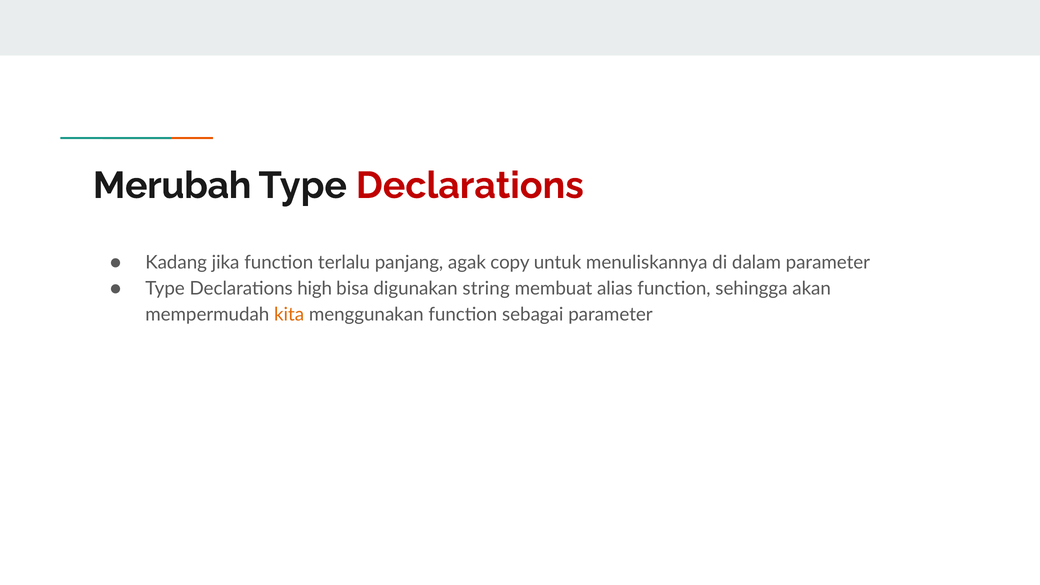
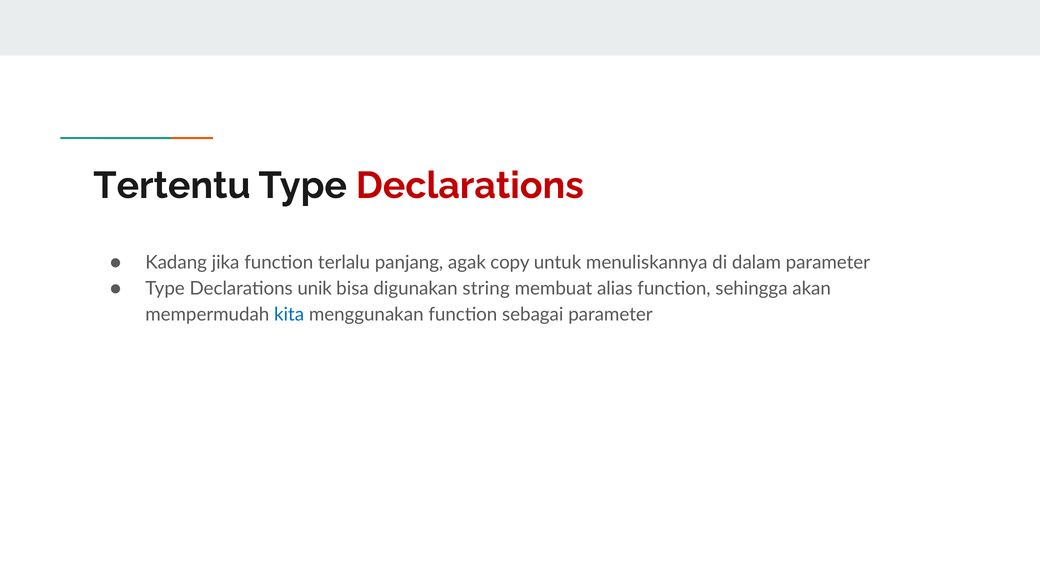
Merubah: Merubah -> Tertentu
high: high -> unik
kita colour: orange -> blue
